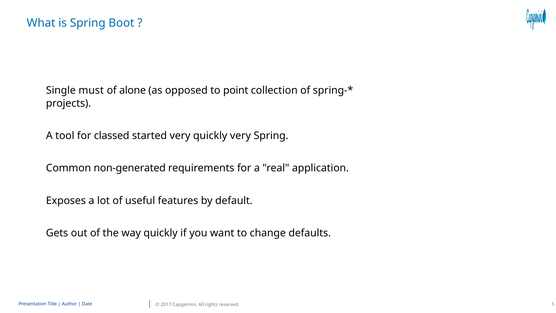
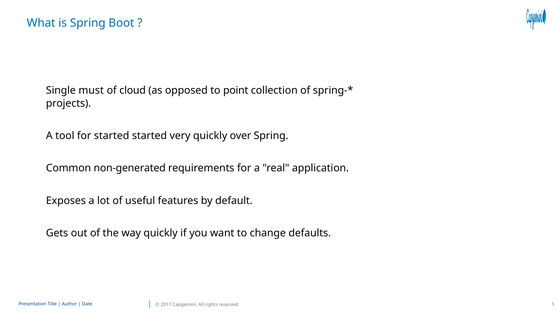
alone: alone -> cloud
for classed: classed -> started
quickly very: very -> over
